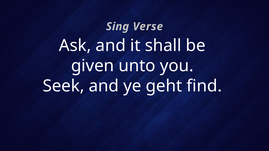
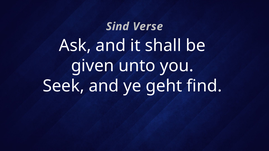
Sing: Sing -> Sind
